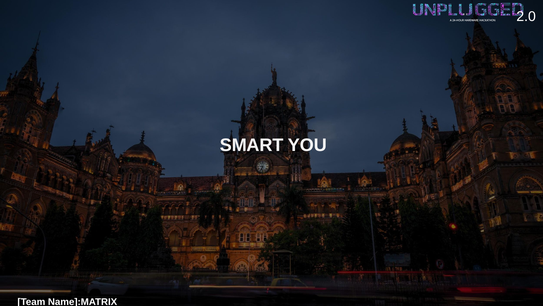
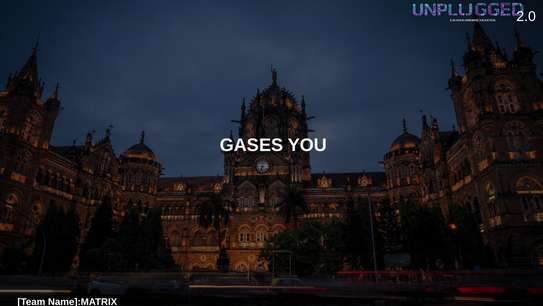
SMART: SMART -> GASES
